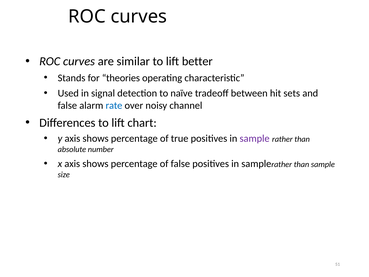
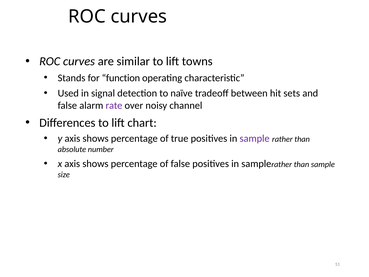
better: better -> towns
theories: theories -> function
rate colour: blue -> purple
